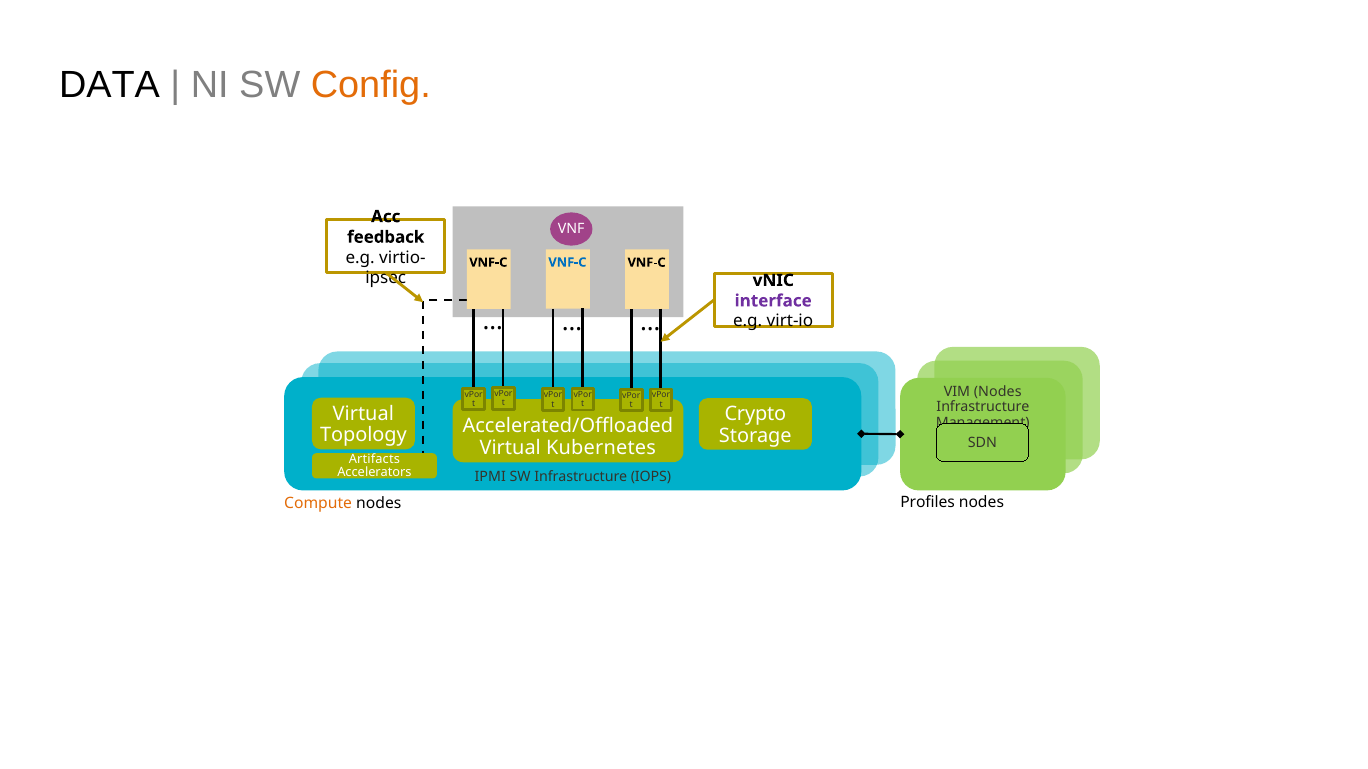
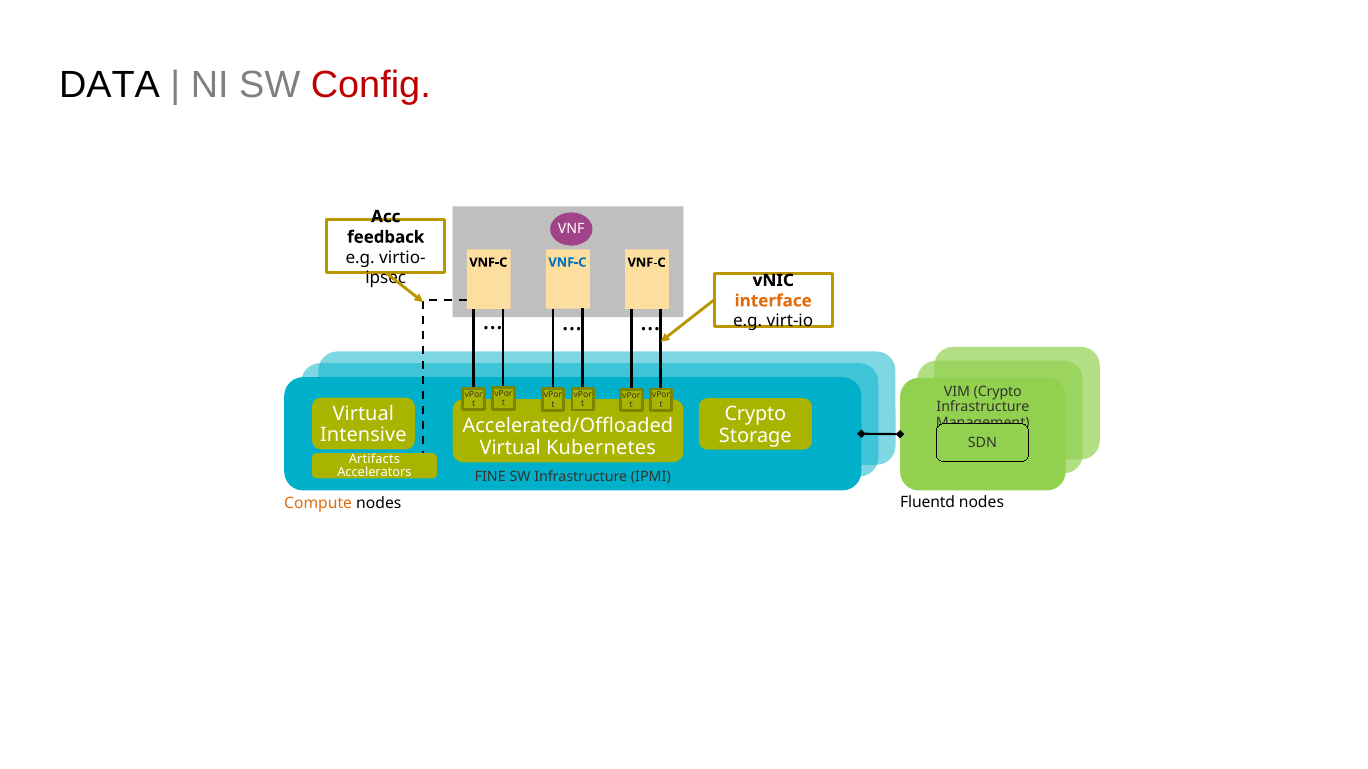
Config colour: orange -> red
interface colour: purple -> orange
VIM Nodes: Nodes -> Crypto
Topology: Topology -> Intensive
IPMI: IPMI -> FINE
IOPS: IOPS -> IPMI
Profiles: Profiles -> Fluentd
